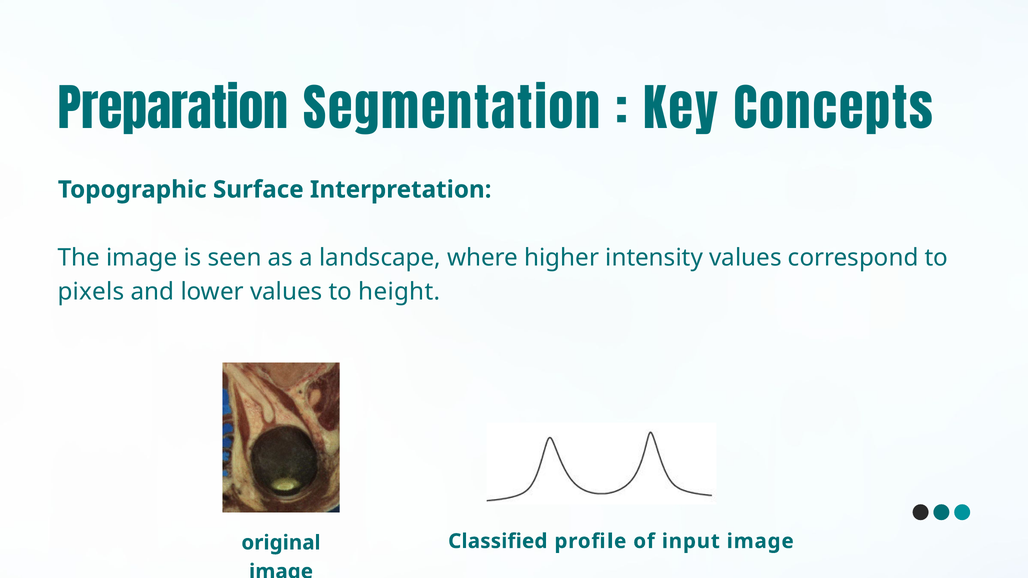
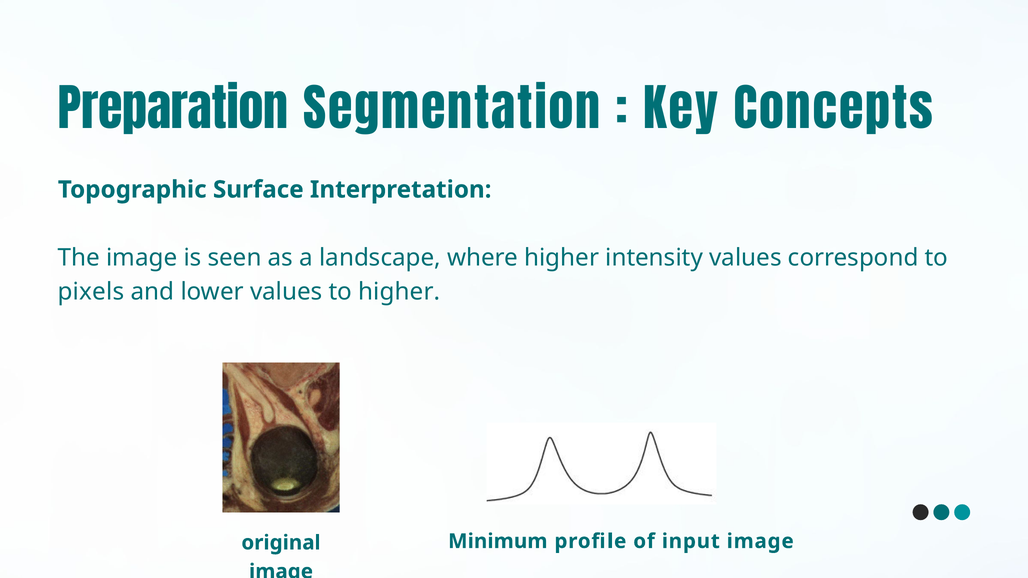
to height: height -> higher
Classified: Classified -> Minimum
